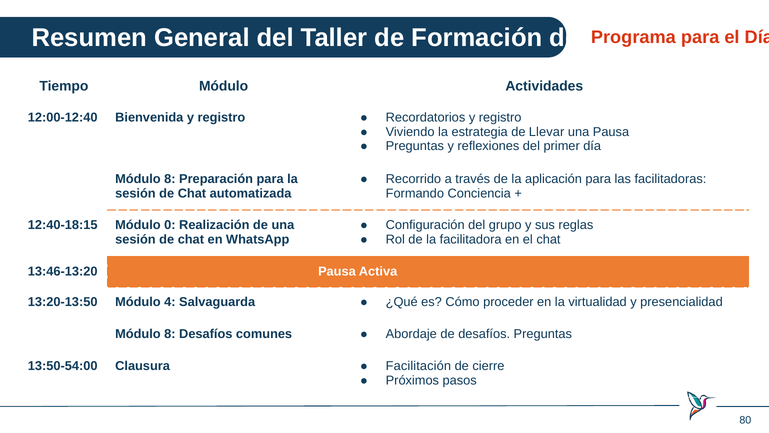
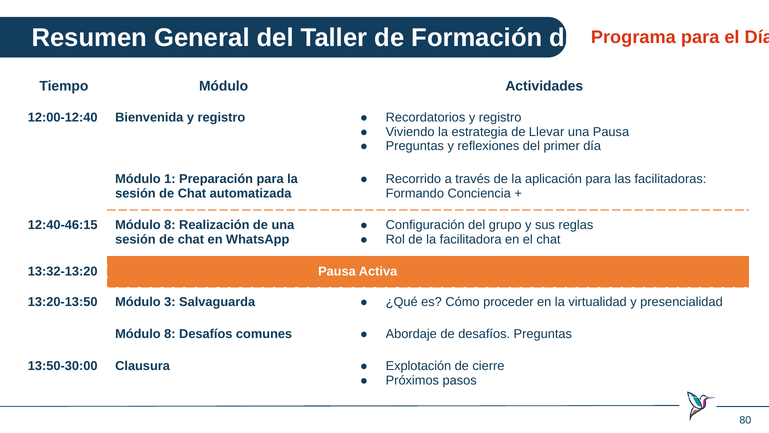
8 at (170, 179): 8 -> 1
12:40-18:15: 12:40-18:15 -> 12:40-46:15
0 at (170, 225): 0 -> 8
13:46-13:20: 13:46-13:20 -> 13:32-13:20
4: 4 -> 3
13:50-54:00: 13:50-54:00 -> 13:50-30:00
Facilitación: Facilitación -> Explotación
